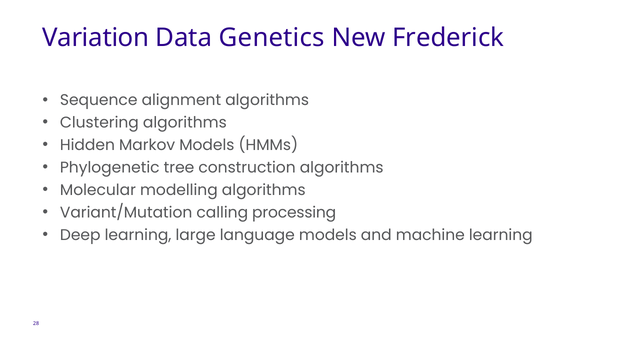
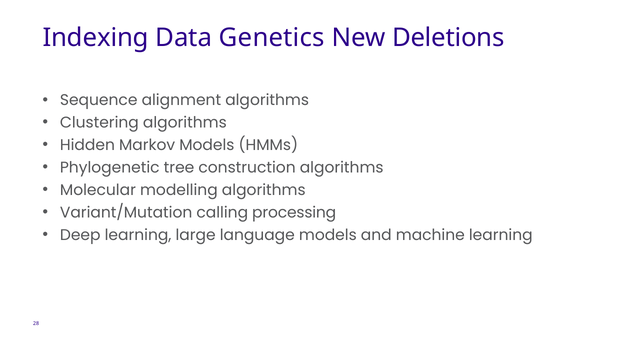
Variation: Variation -> Indexing
Frederick: Frederick -> Deletions
